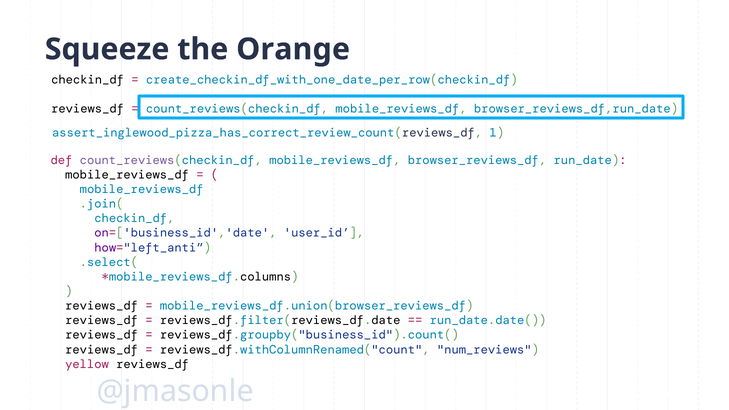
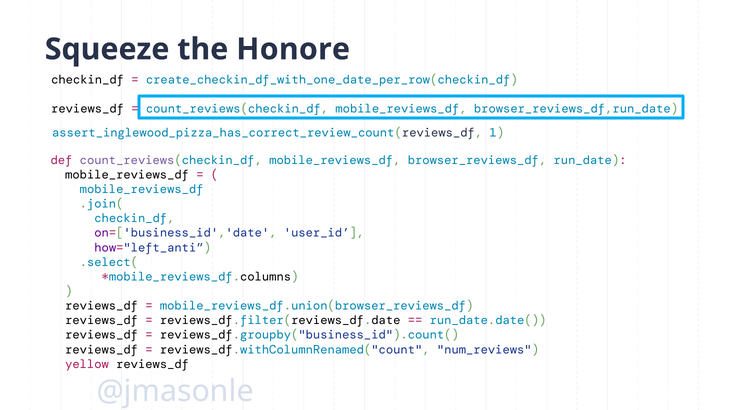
Orange: Orange -> Honore
